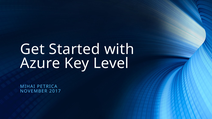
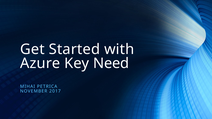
Level: Level -> Need
